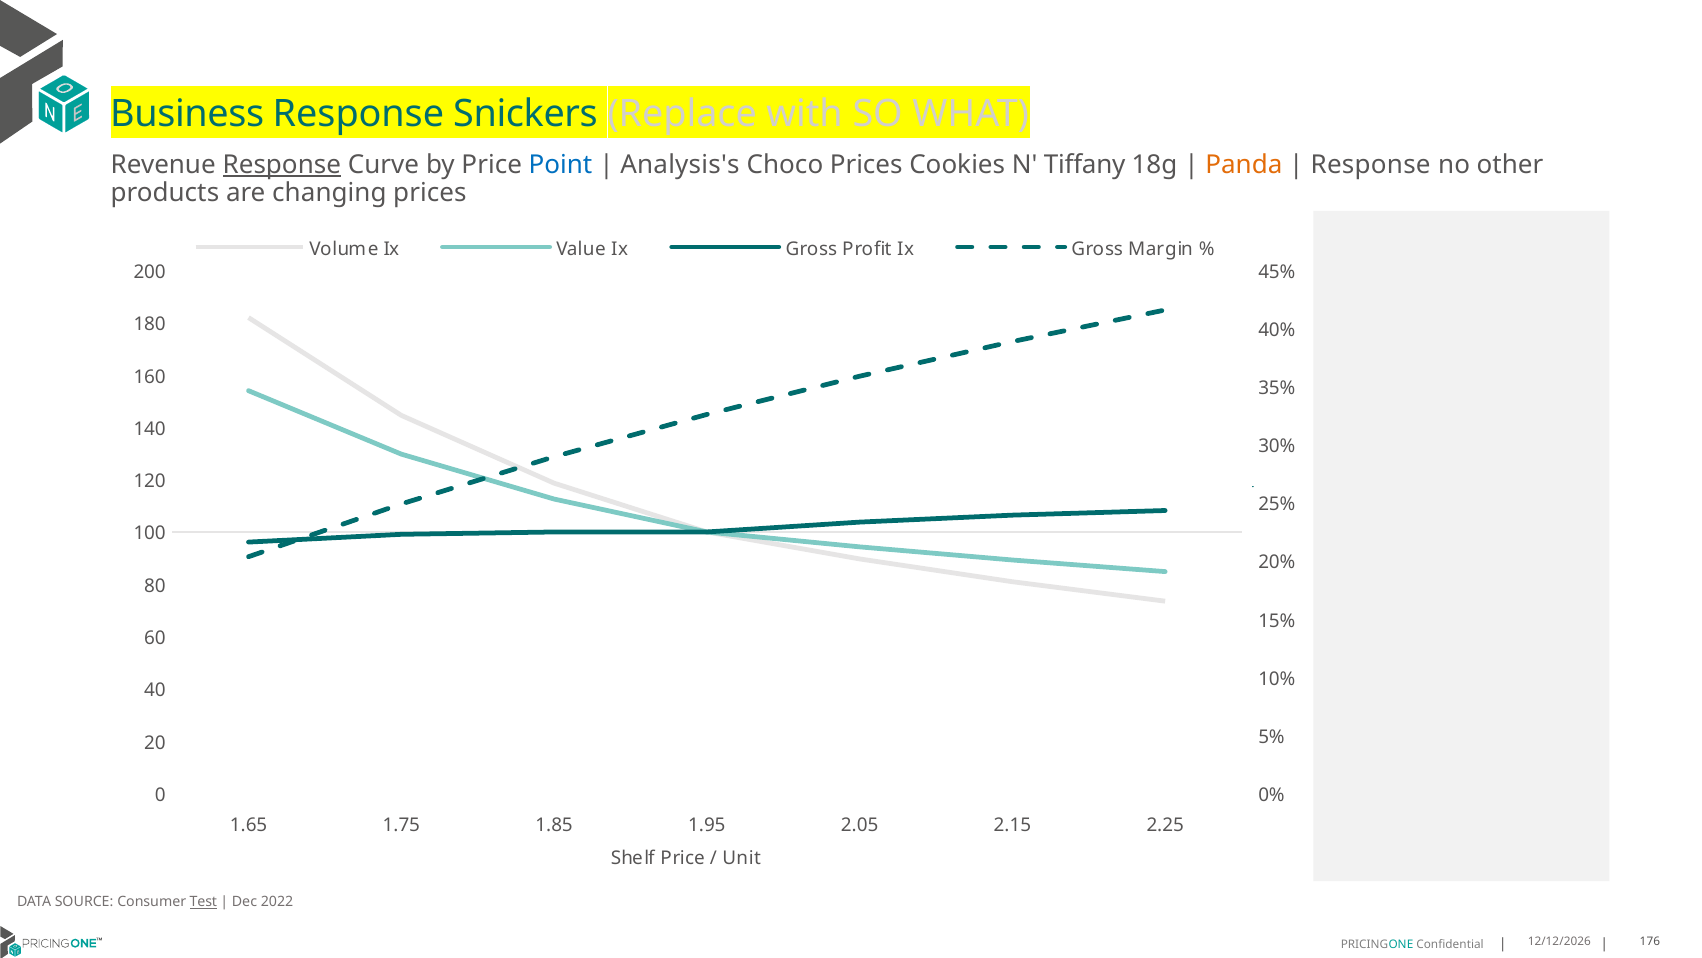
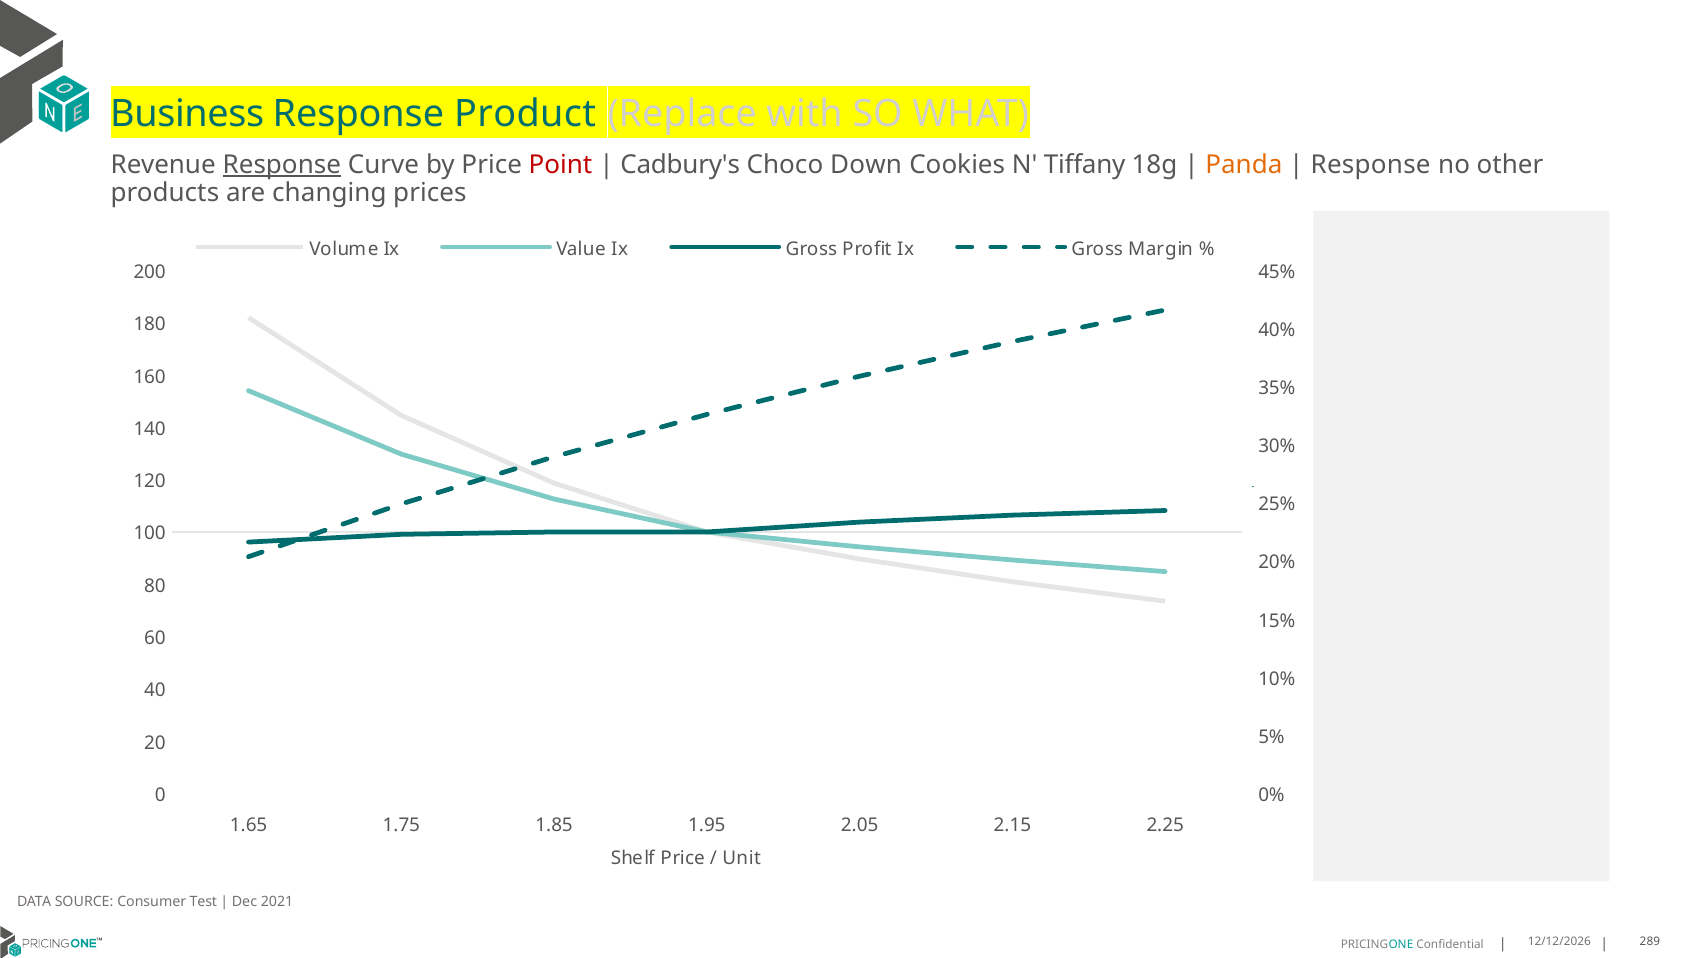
Snickers: Snickers -> Product
Point colour: blue -> red
Analysis's: Analysis's -> Cadbury's
Choco Prices: Prices -> Down
Test underline: present -> none
2022: 2022 -> 2021
176: 176 -> 289
